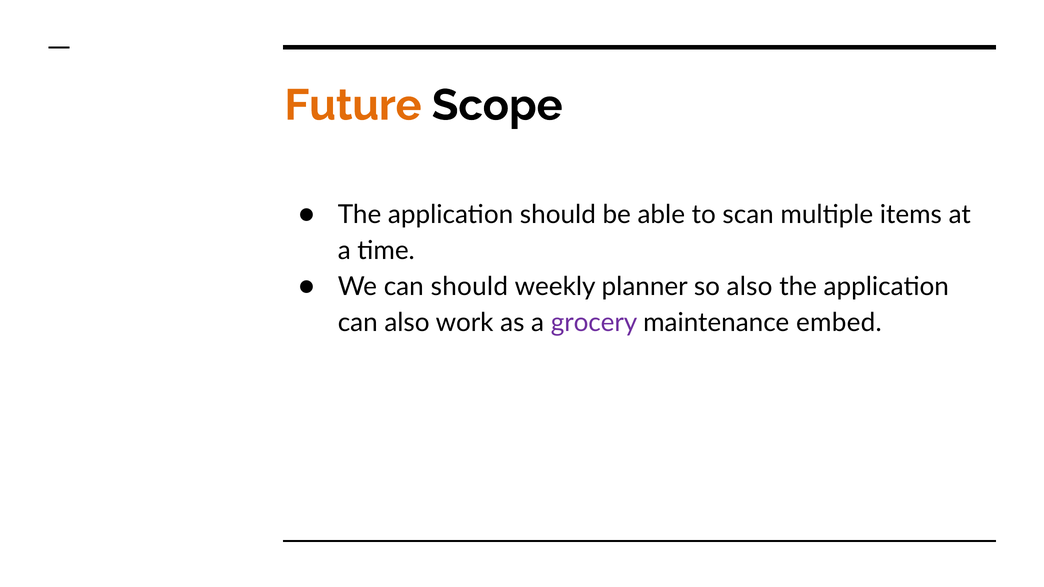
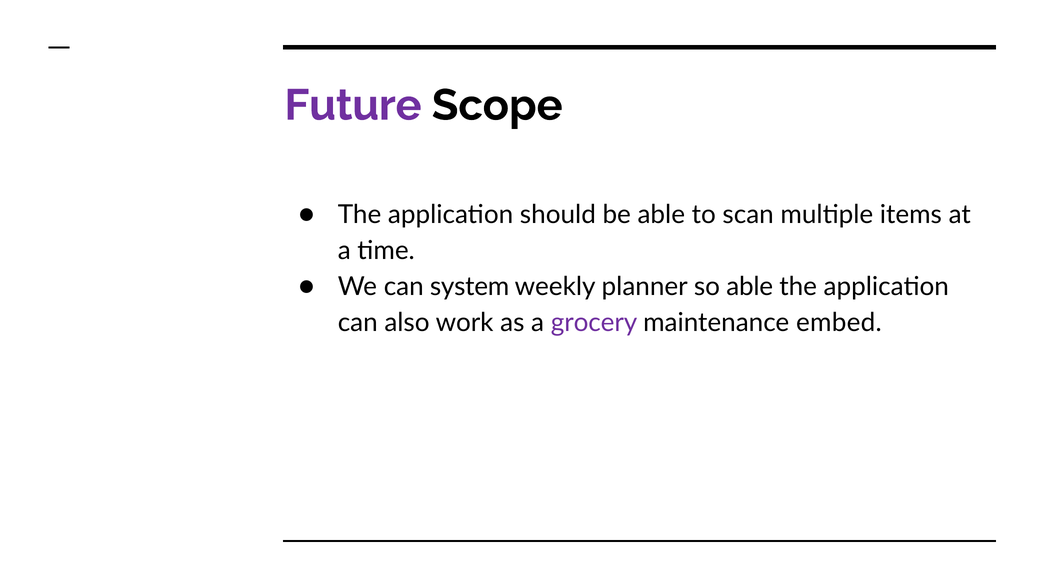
Future colour: orange -> purple
can should: should -> system
so also: also -> able
